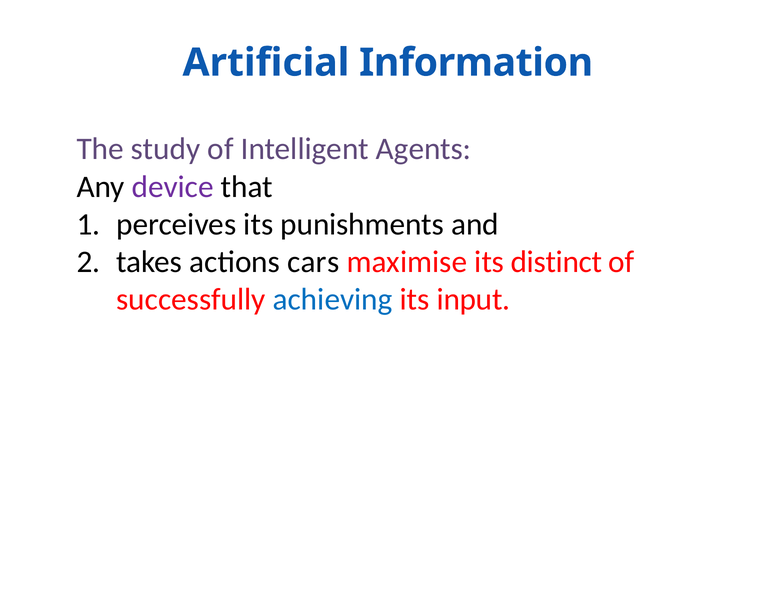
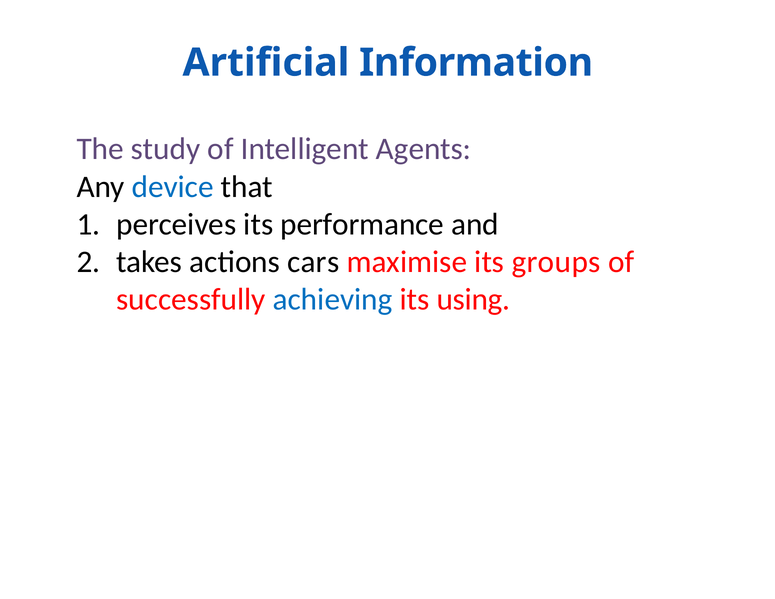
device colour: purple -> blue
punishments: punishments -> performance
distinct: distinct -> groups
input: input -> using
